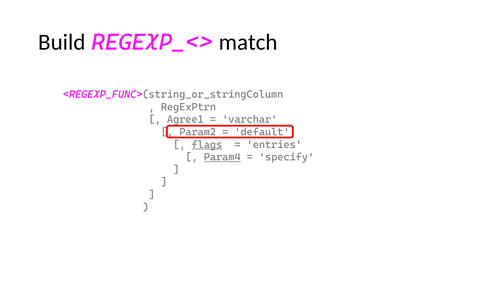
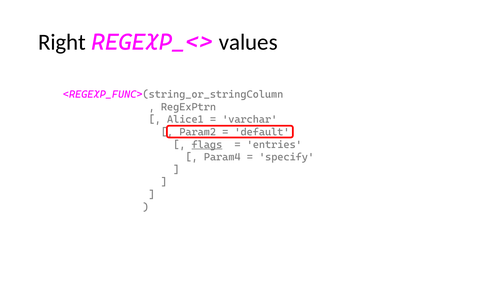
Build: Build -> Right
match: match -> values
Agree1: Agree1 -> Alice1
Param4 underline: present -> none
